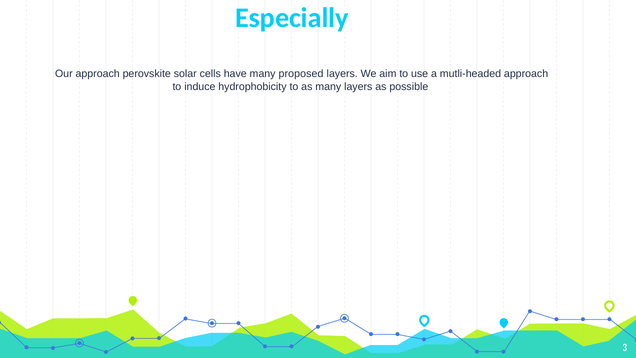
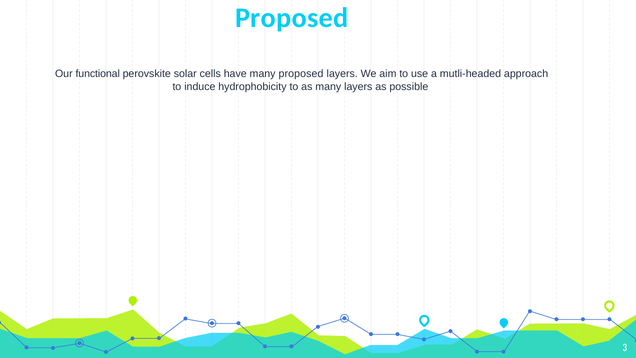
Especially at (292, 18): Especially -> Proposed
Our approach: approach -> functional
